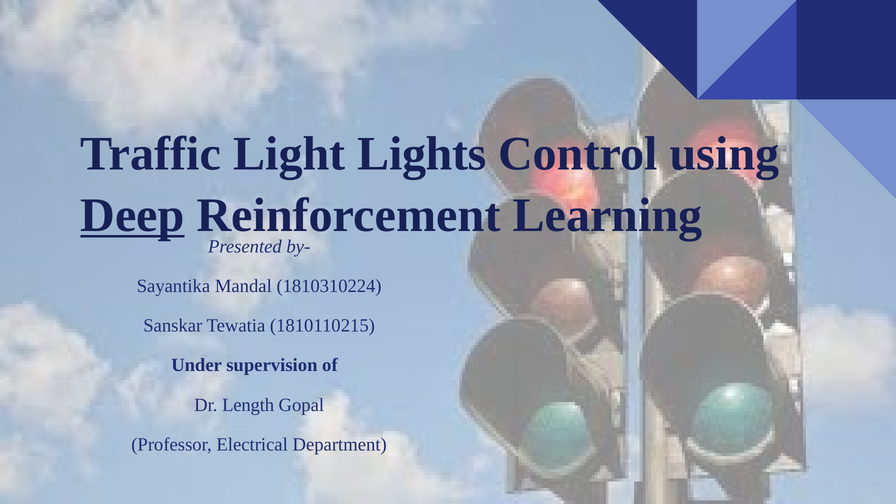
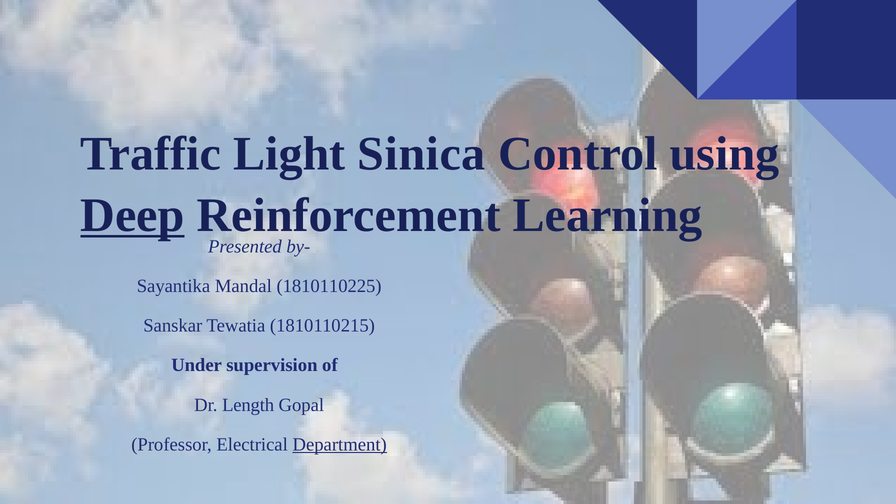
Lights: Lights -> Sinica
1810310224: 1810310224 -> 1810110225
Department underline: none -> present
